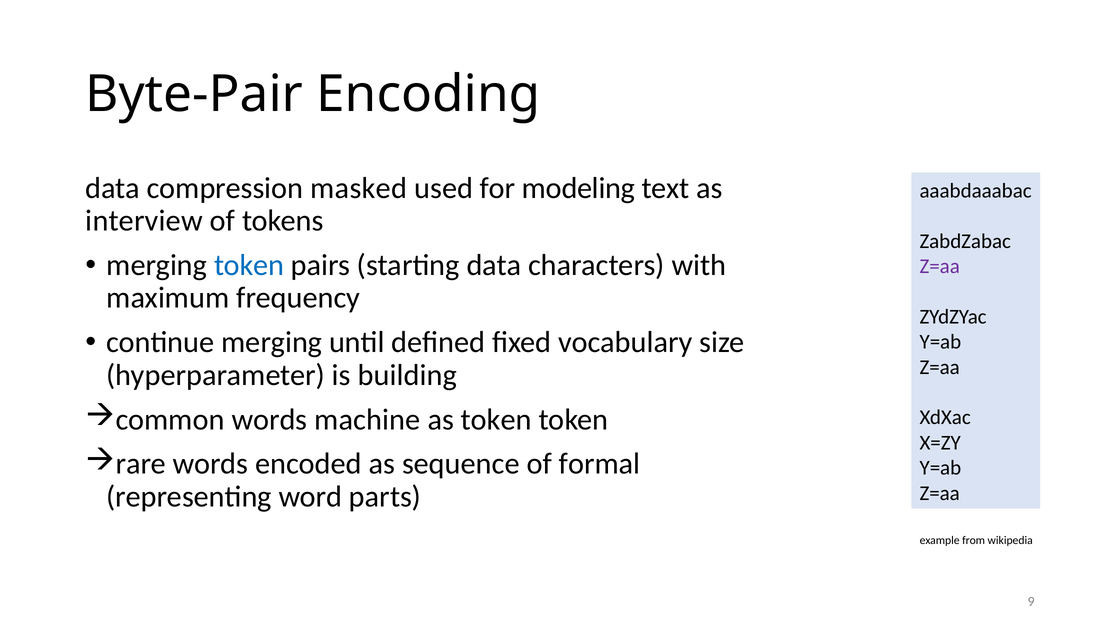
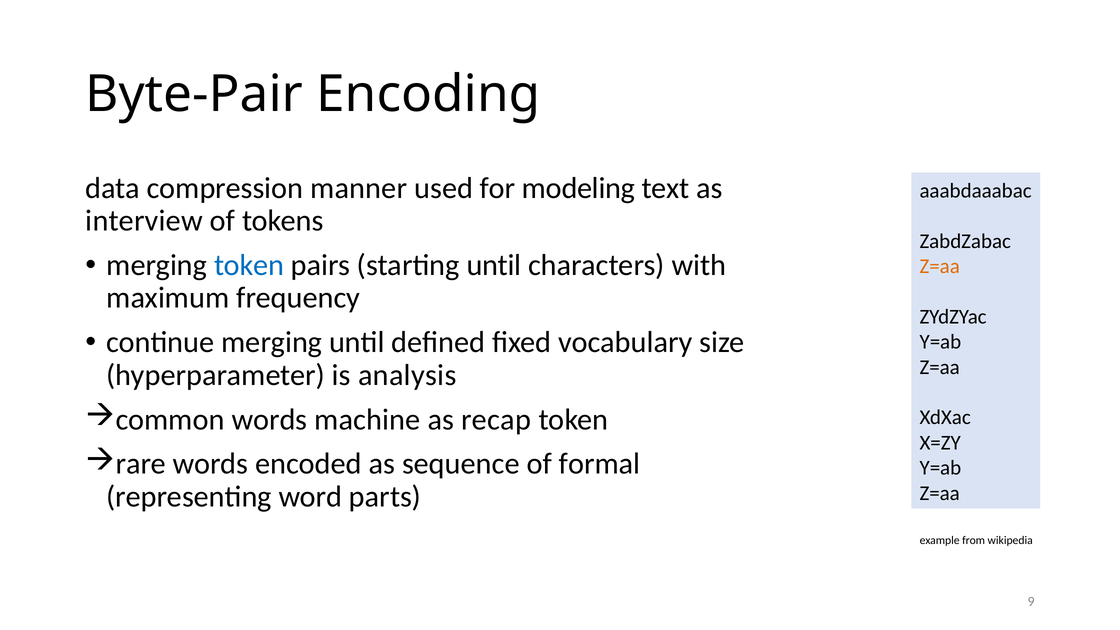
masked: masked -> manner
starting data: data -> until
Z=aa at (940, 266) colour: purple -> orange
building: building -> analysis
as token: token -> recap
